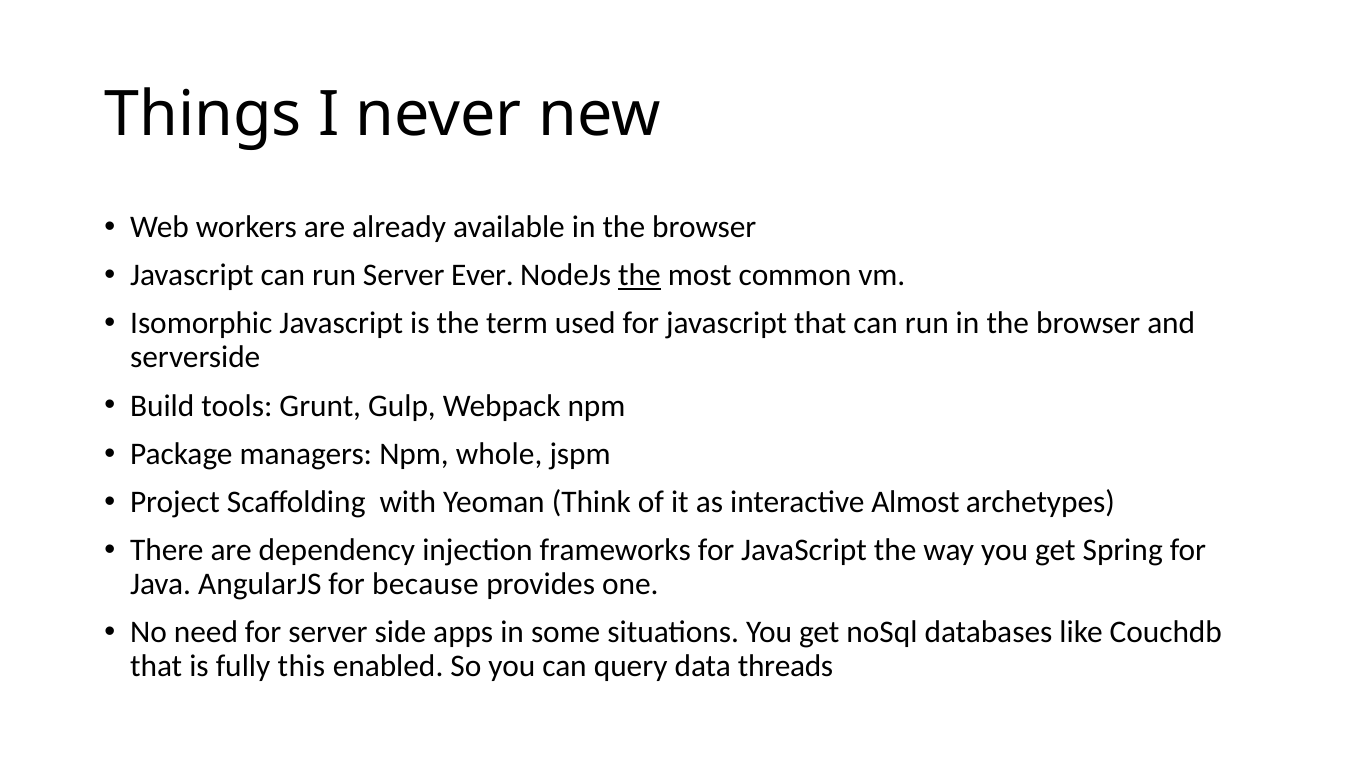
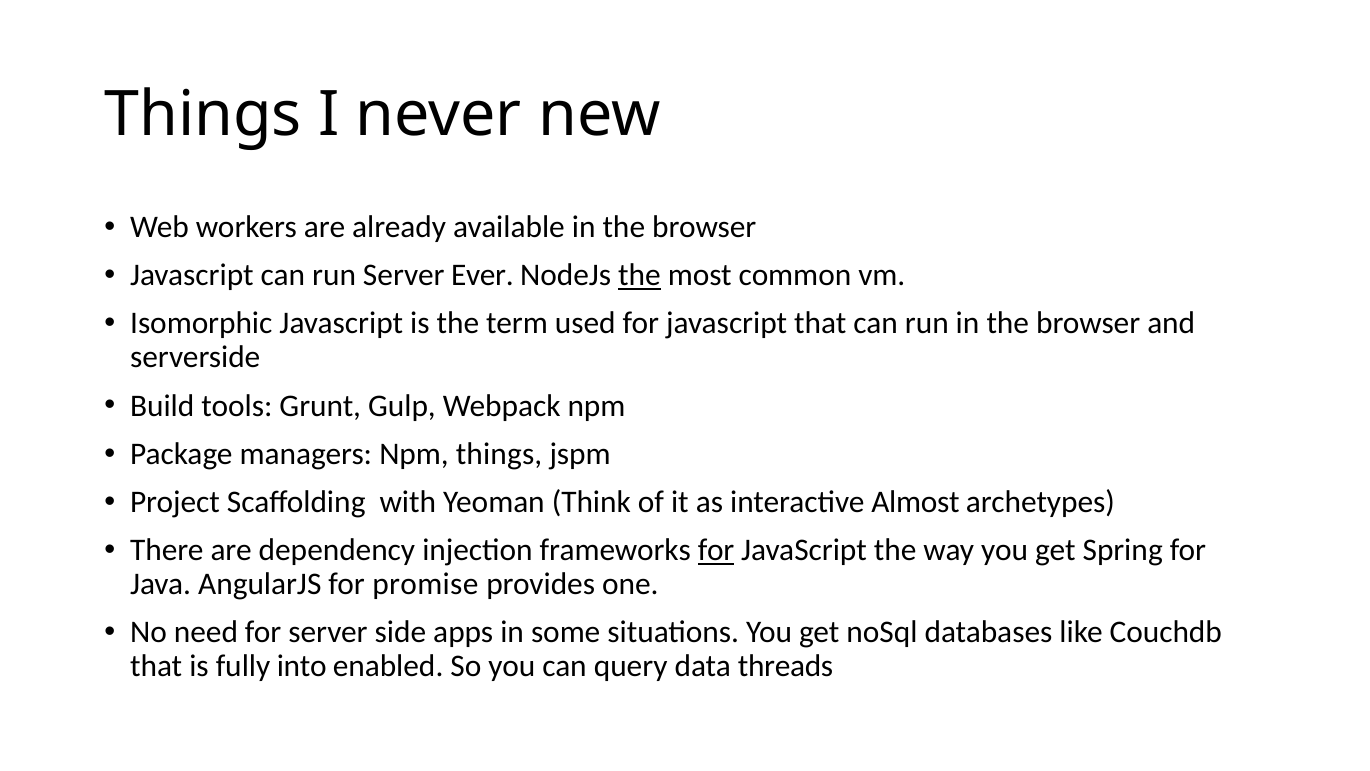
Npm whole: whole -> things
for at (716, 550) underline: none -> present
because: because -> promise
this: this -> into
